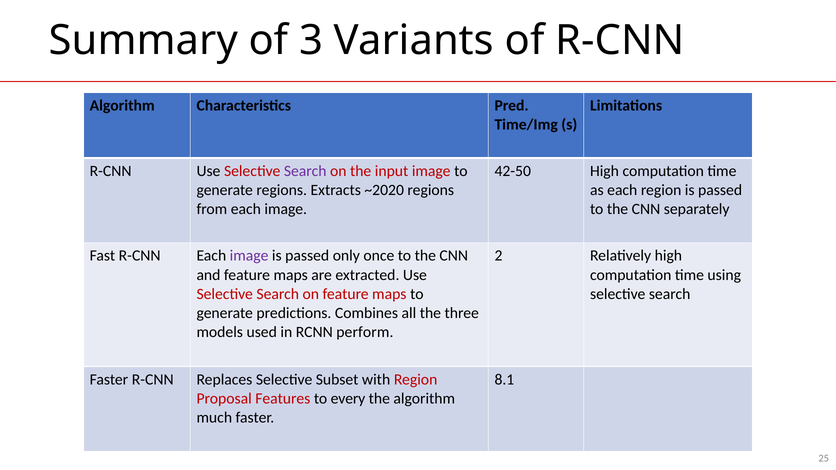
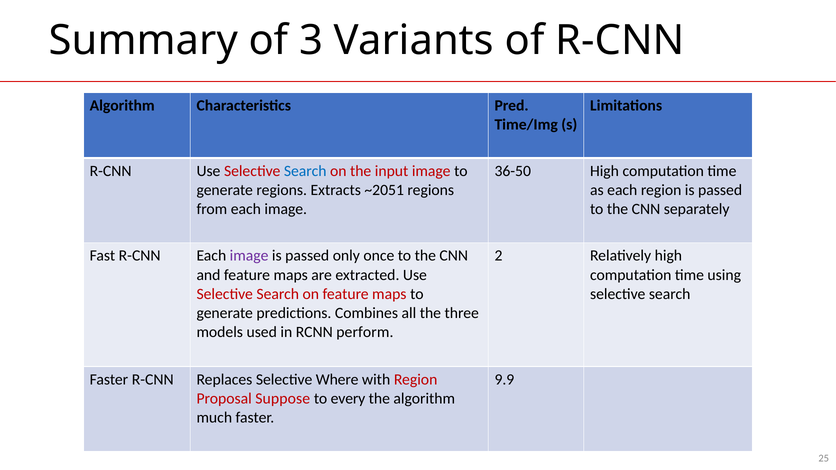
Search at (305, 171) colour: purple -> blue
42-50: 42-50 -> 36-50
~2020: ~2020 -> ~2051
Subset: Subset -> Where
8.1: 8.1 -> 9.9
Features: Features -> Suppose
